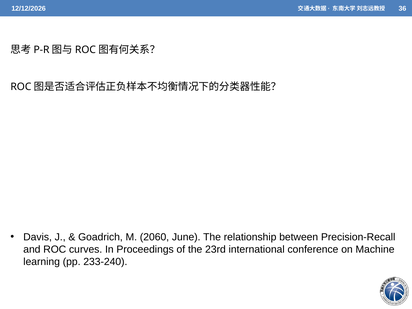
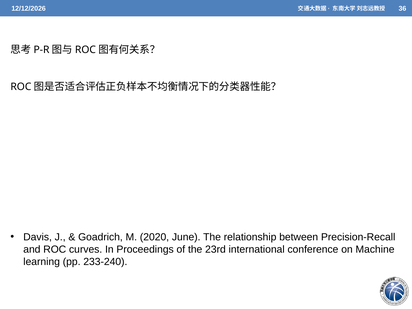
2060: 2060 -> 2020
